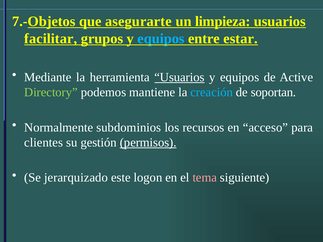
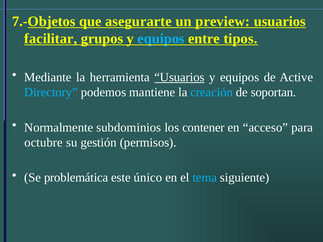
limpieza: limpieza -> preview
estar: estar -> tipos
Directory colour: light green -> light blue
recursos: recursos -> contener
clientes: clientes -> octubre
permisos underline: present -> none
jerarquizado: jerarquizado -> problemática
logon: logon -> único
tema colour: pink -> light blue
